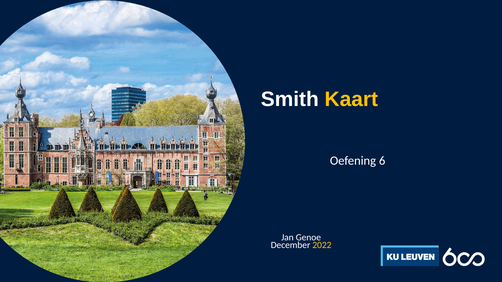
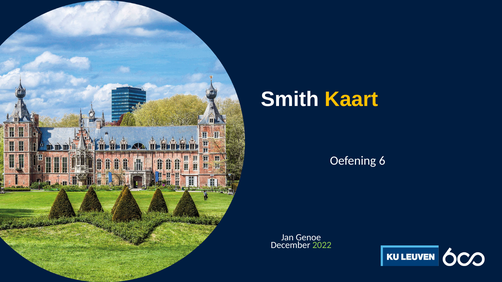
2022 colour: yellow -> light green
